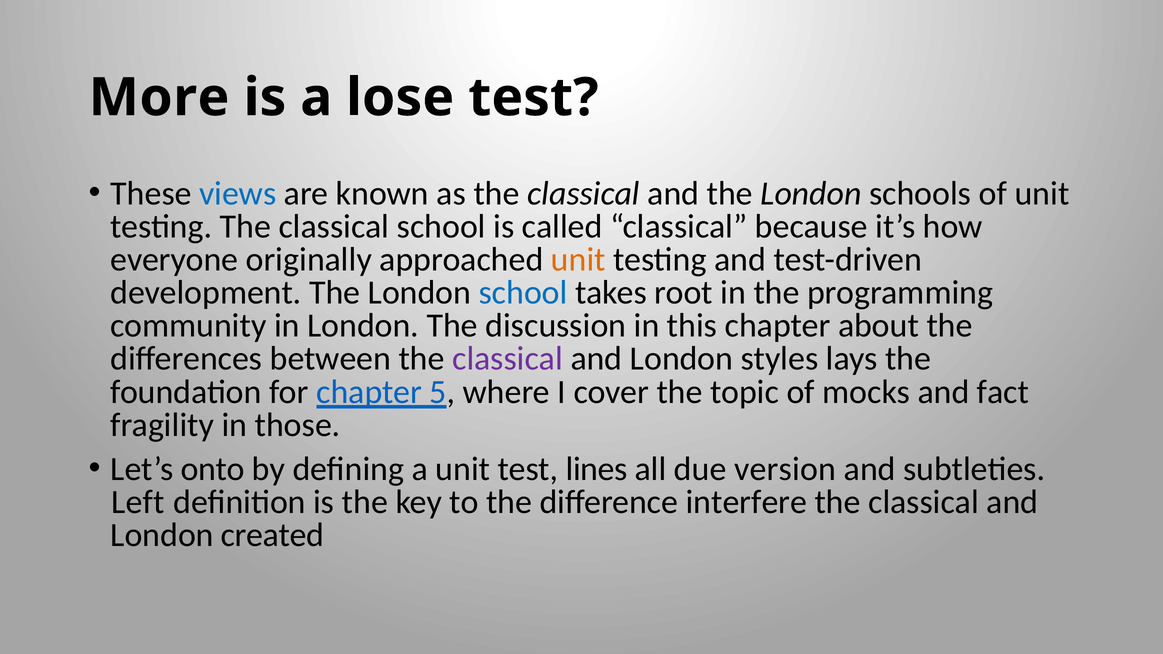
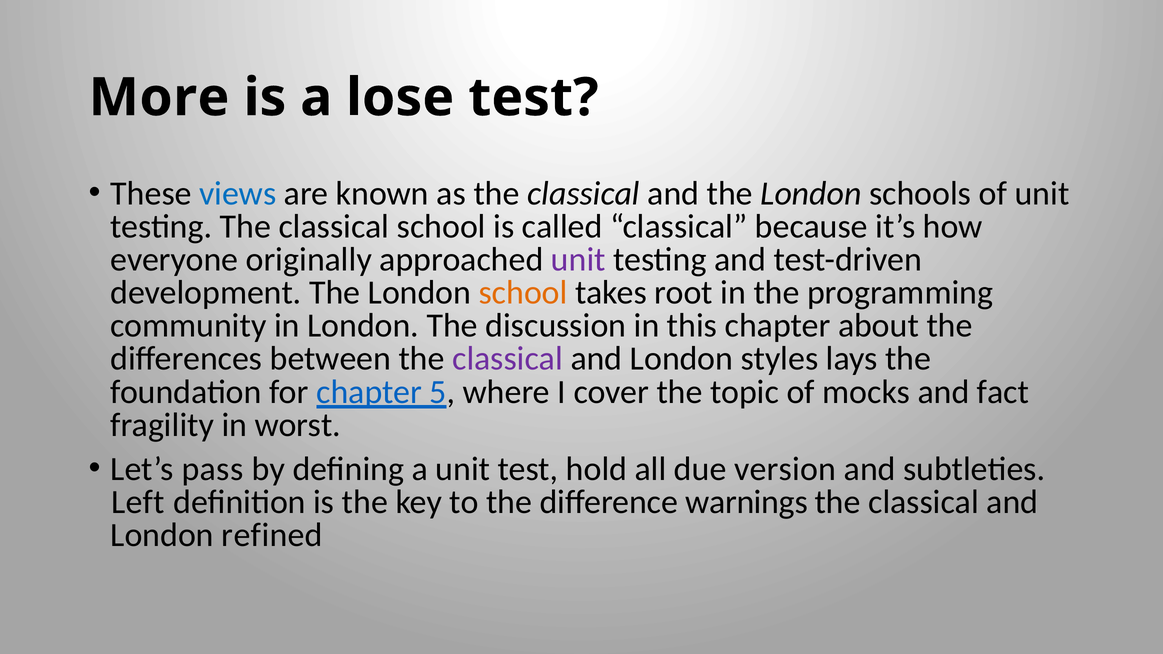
unit at (578, 260) colour: orange -> purple
school at (523, 293) colour: blue -> orange
those: those -> worst
onto: onto -> pass
lines: lines -> hold
interfere: interfere -> warnings
created: created -> refined
